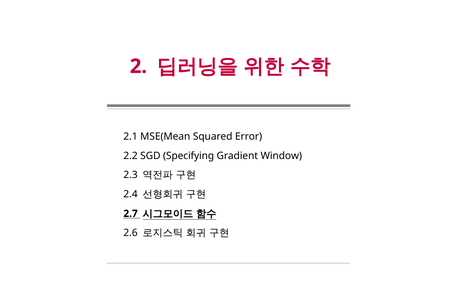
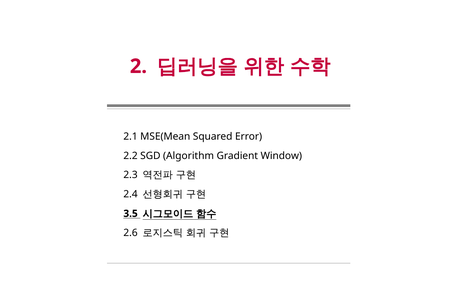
Specifying: Specifying -> Algorithm
2.7: 2.7 -> 3.5
